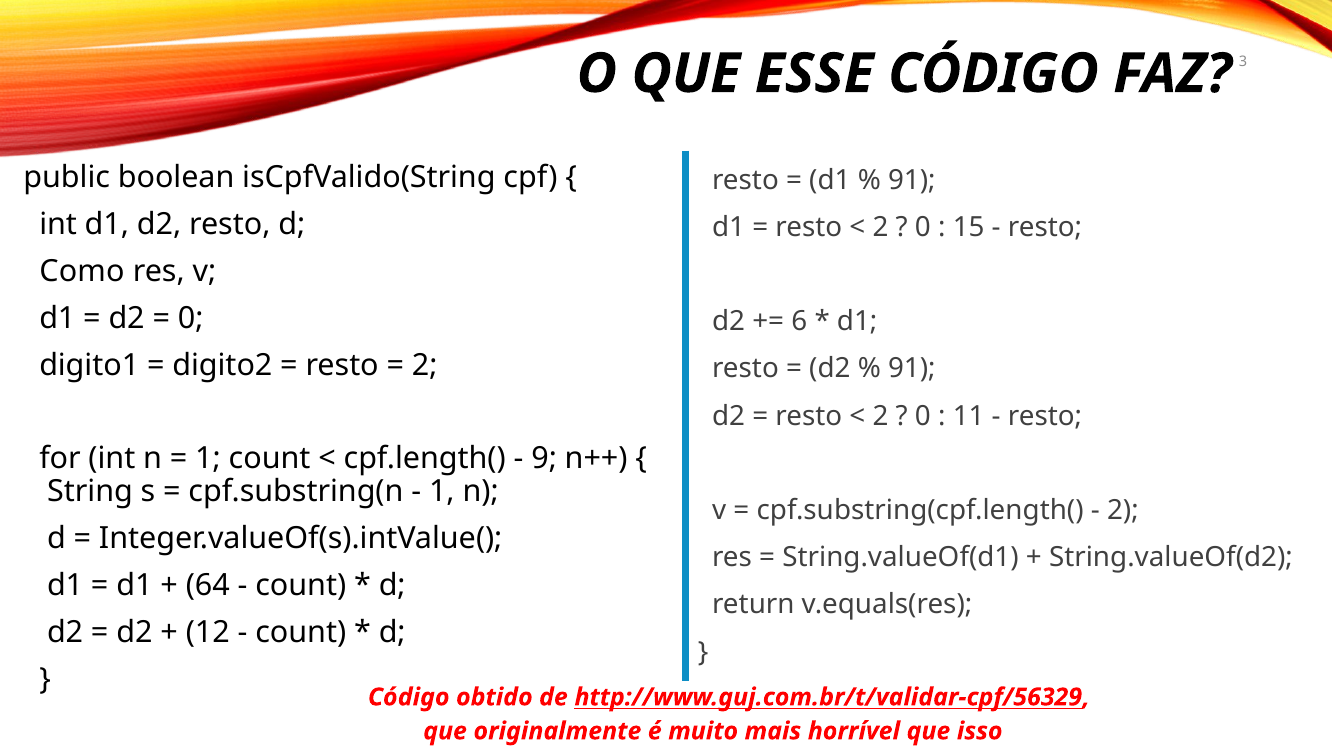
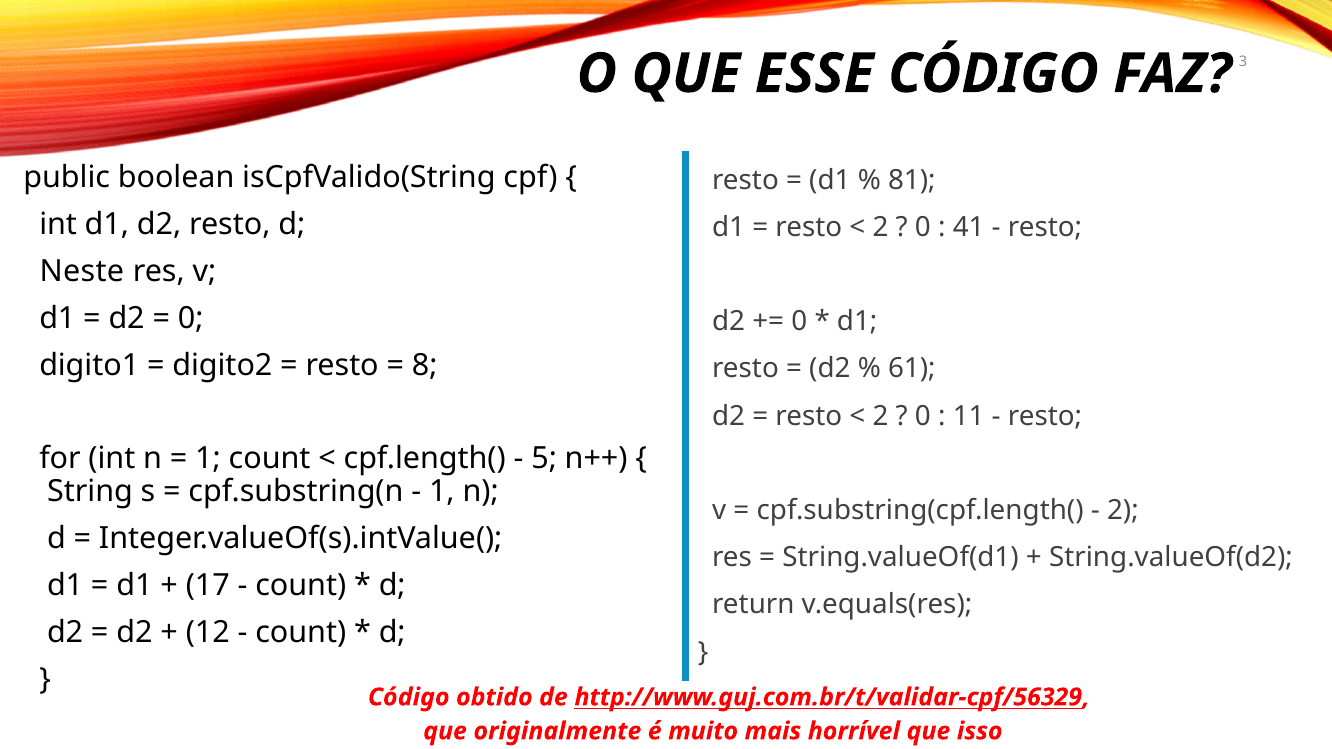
91 at (912, 180): 91 -> 81
15: 15 -> 41
Como: Como -> Neste
6 at (799, 322): 6 -> 0
2 at (425, 365): 2 -> 8
91 at (912, 369): 91 -> 61
9: 9 -> 5
64: 64 -> 17
